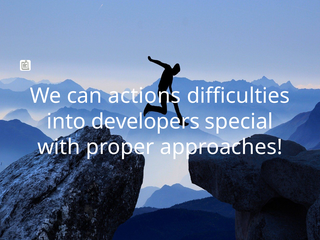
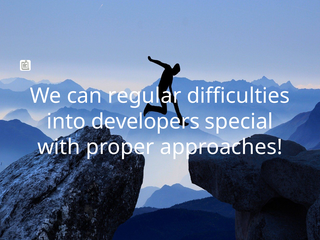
actions: actions -> regular
